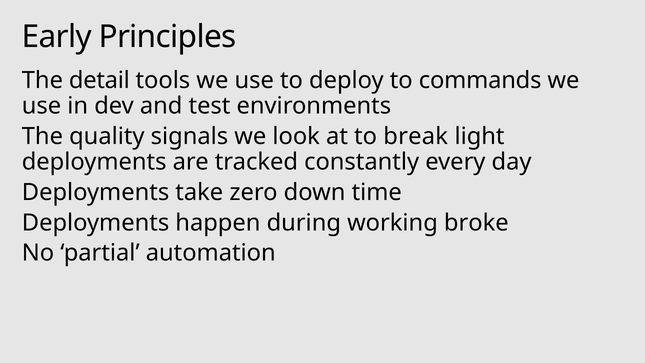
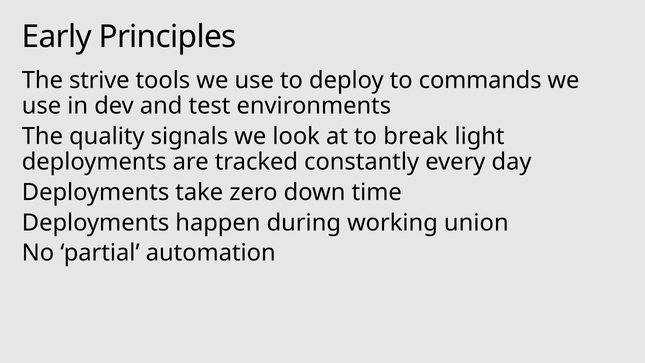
detail: detail -> strive
broke: broke -> union
